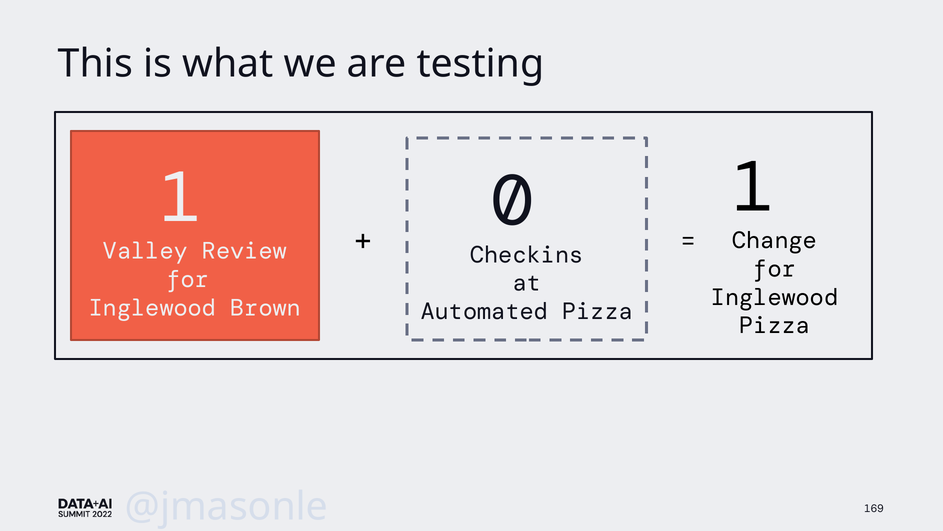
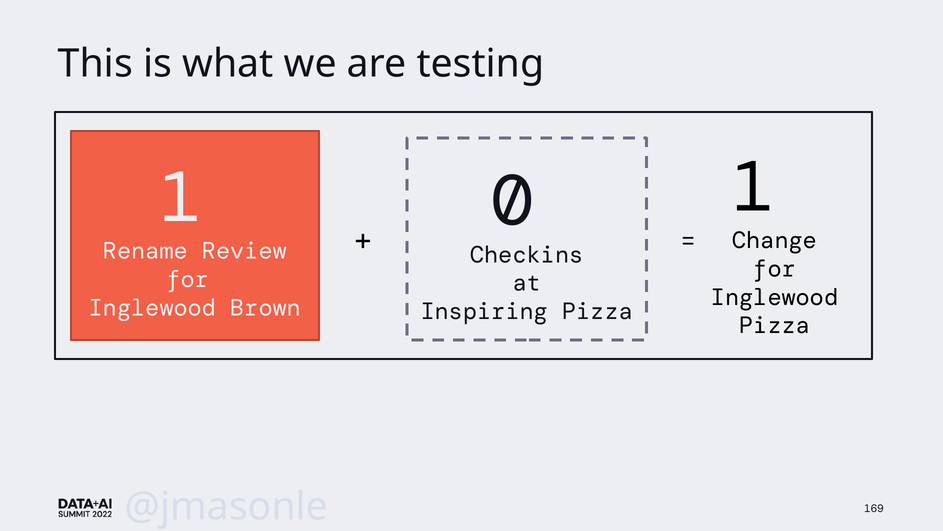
Valley: Valley -> Rename
Automated: Automated -> Inspiring
